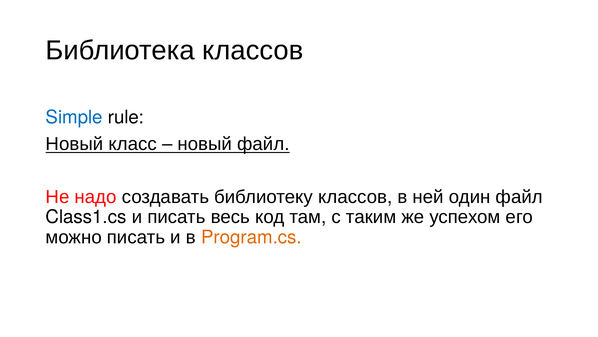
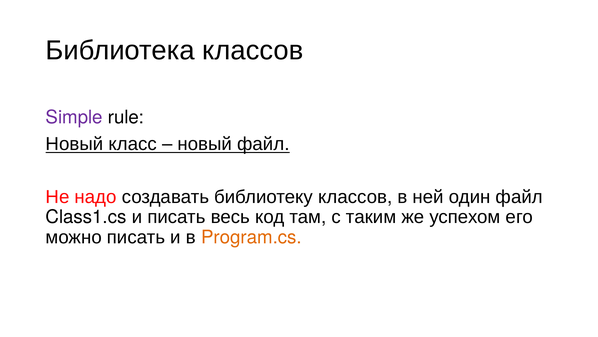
Simple colour: blue -> purple
